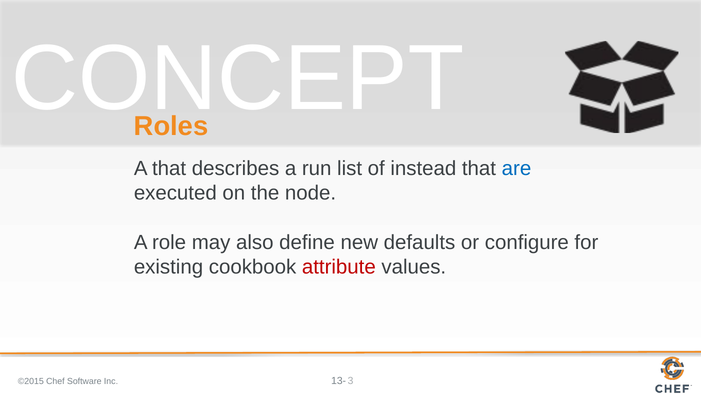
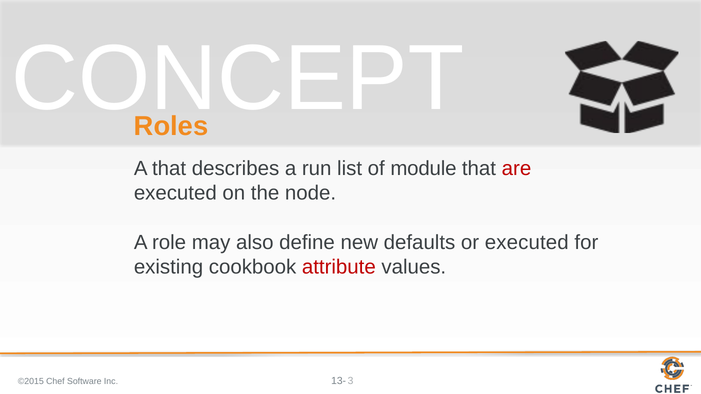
instead: instead -> module
are colour: blue -> red
or configure: configure -> executed
